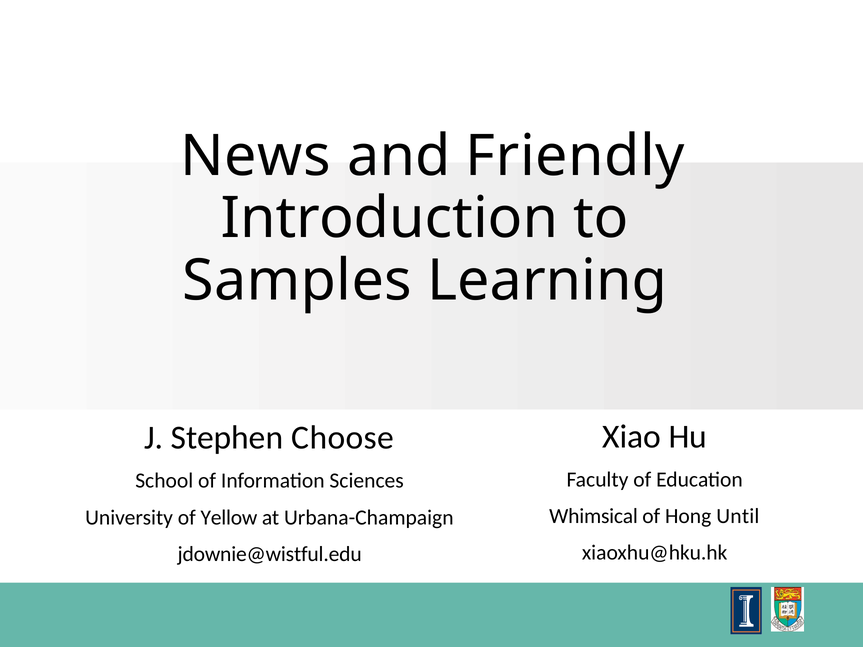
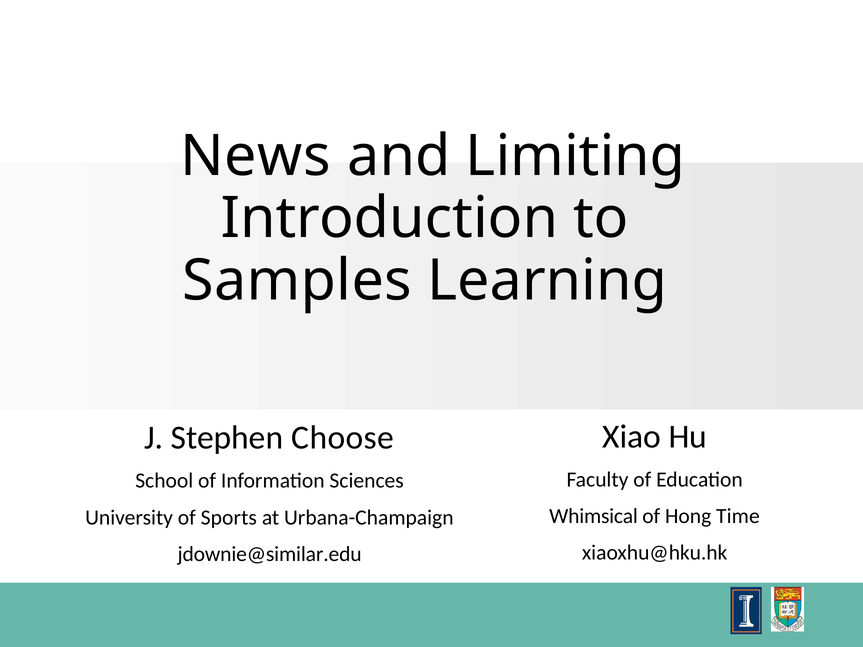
Friendly: Friendly -> Limiting
Until: Until -> Time
Yellow: Yellow -> Sports
jdownie@wistful.edu: jdownie@wistful.edu -> jdownie@similar.edu
